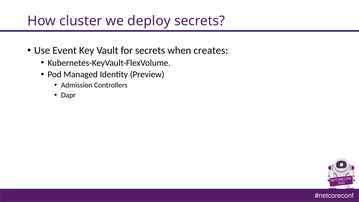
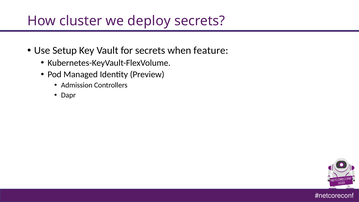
Event: Event -> Setup
creates: creates -> feature
